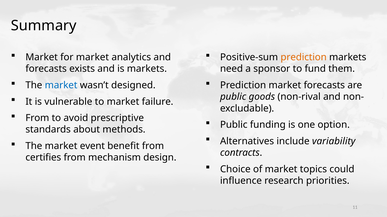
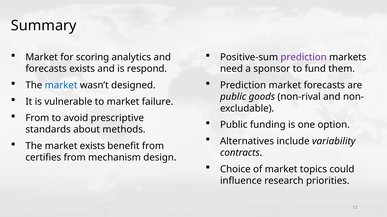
for market: market -> scoring
prediction at (304, 57) colour: orange -> purple
is markets: markets -> respond
market event: event -> exists
